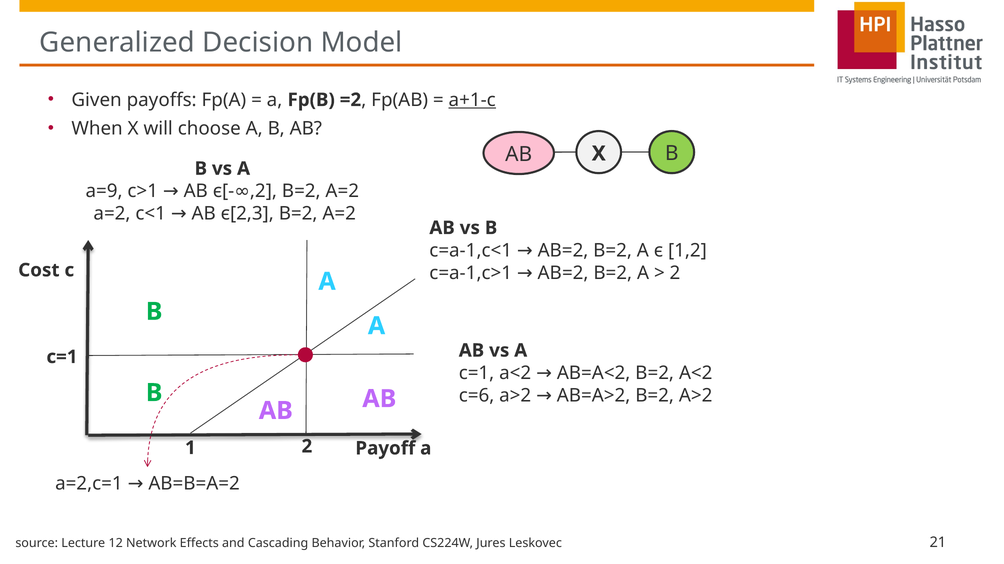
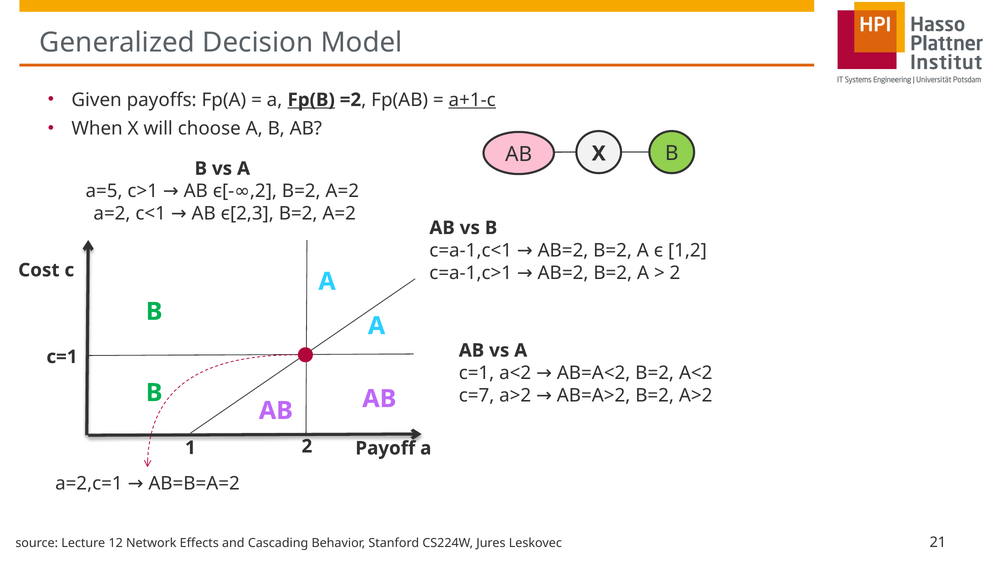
Fp(B underline: none -> present
a=9: a=9 -> a=5
c=6: c=6 -> c=7
